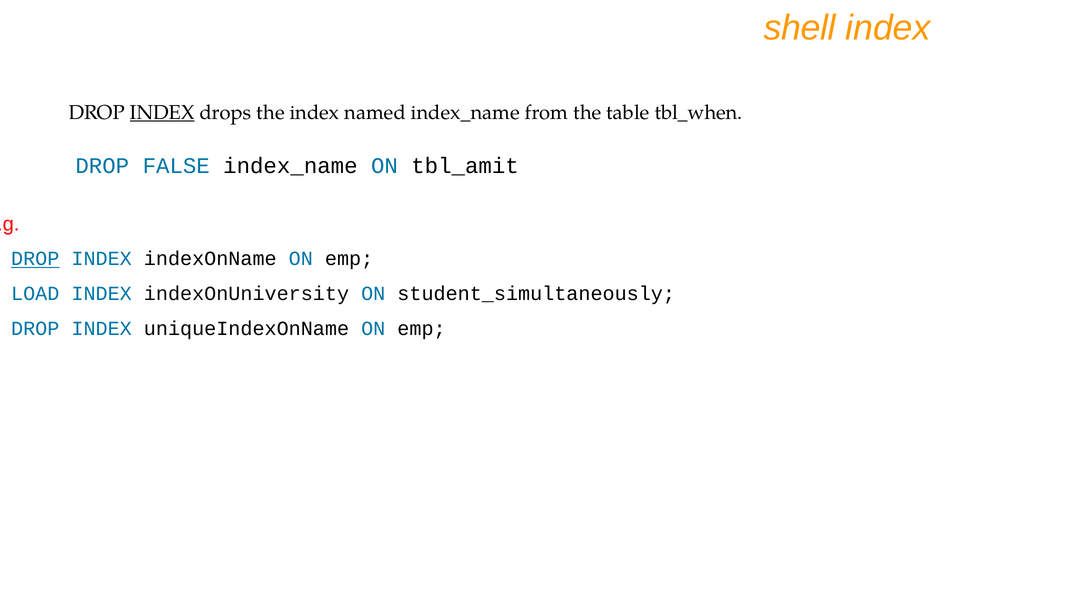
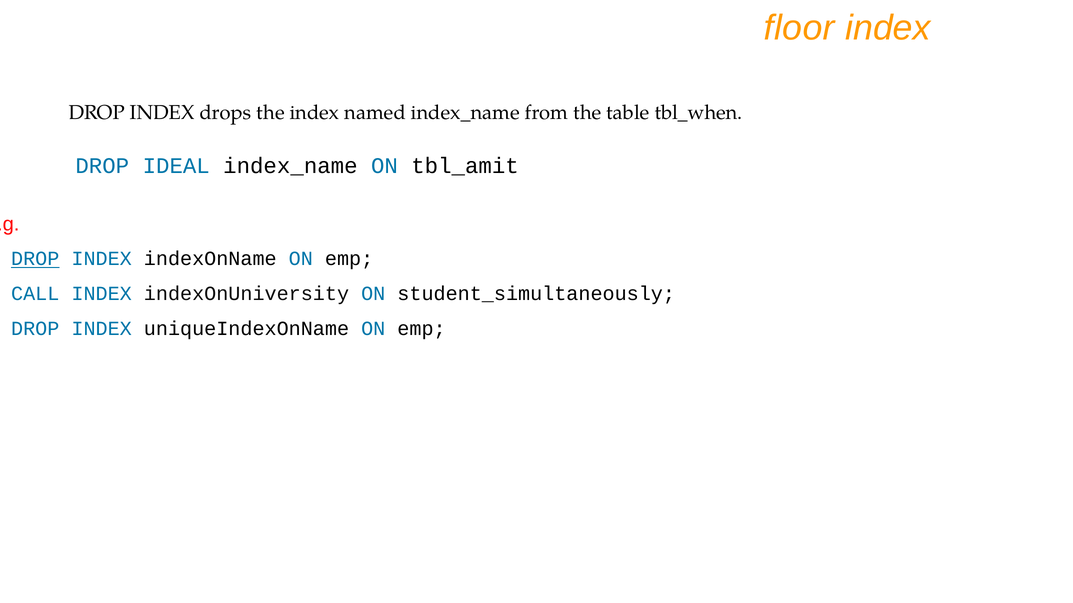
shell: shell -> floor
INDEX at (162, 113) underline: present -> none
FALSE: FALSE -> IDEAL
LOAD: LOAD -> CALL
